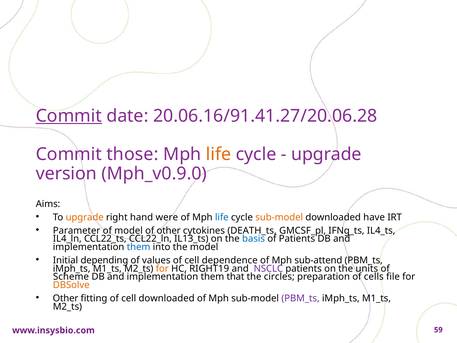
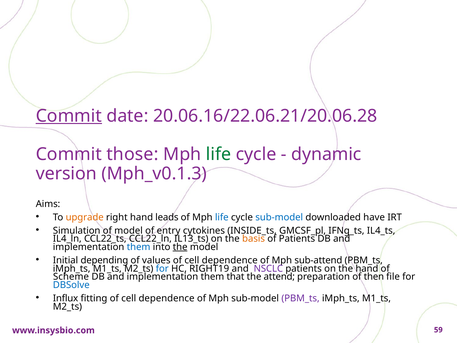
20.06.16/91.41.27/20.06.28: 20.06.16/91.41.27/20.06.28 -> 20.06.16/22.06.21/20.06.28
life at (218, 154) colour: orange -> green
upgrade at (326, 154): upgrade -> dynamic
Mph_v0.9.0: Mph_v0.9.0 -> Mph_v0.1.3
were: were -> leads
sub-model at (279, 217) colour: orange -> blue
Parameter: Parameter -> Simulation
of other: other -> entry
DEATH_ts: DEATH_ts -> INSIDE_ts
basis colour: blue -> orange
the at (180, 247) underline: none -> present
for at (162, 268) colour: orange -> blue
the units: units -> hand
circles: circles -> attend
cells: cells -> then
DBSolve colour: orange -> blue
Other at (66, 298): Other -> Influx
fitting of cell downloaded: downloaded -> dependence
